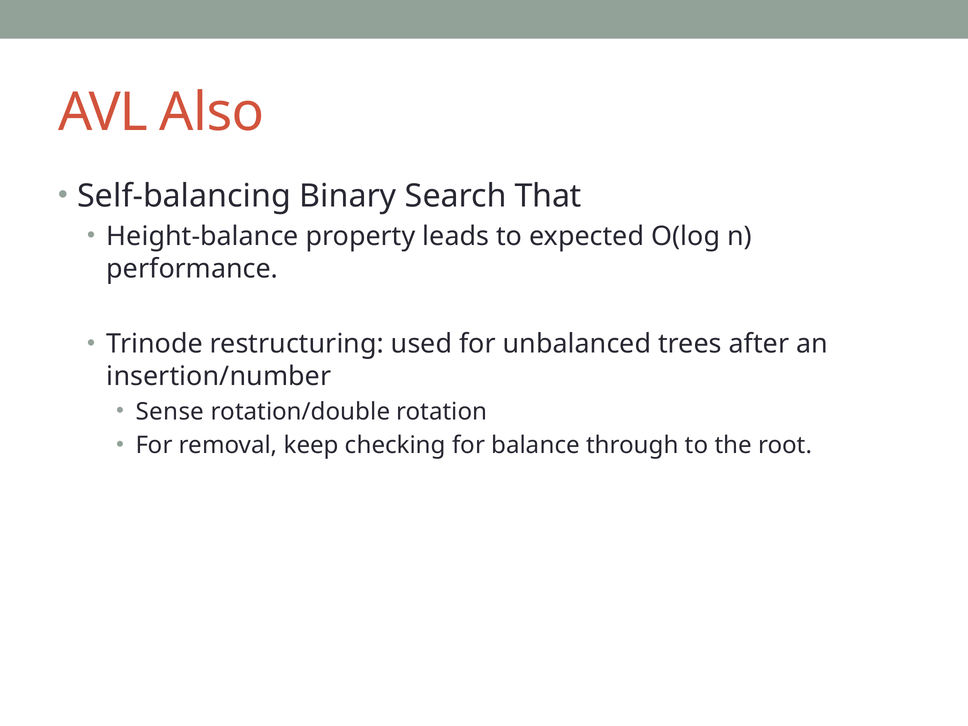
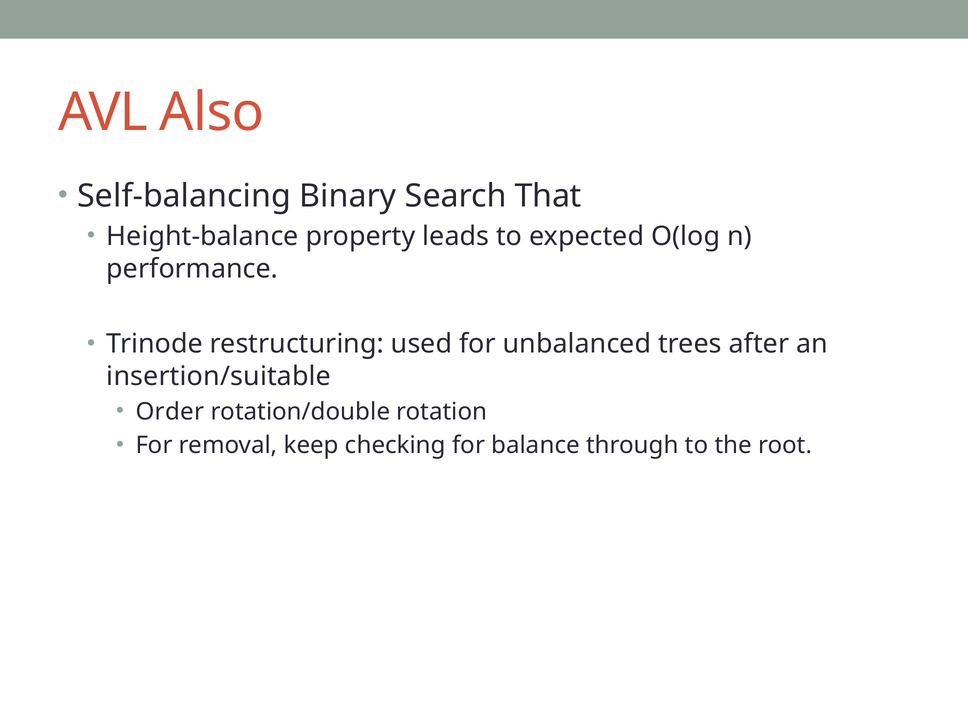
insertion/number: insertion/number -> insertion/suitable
Sense: Sense -> Order
